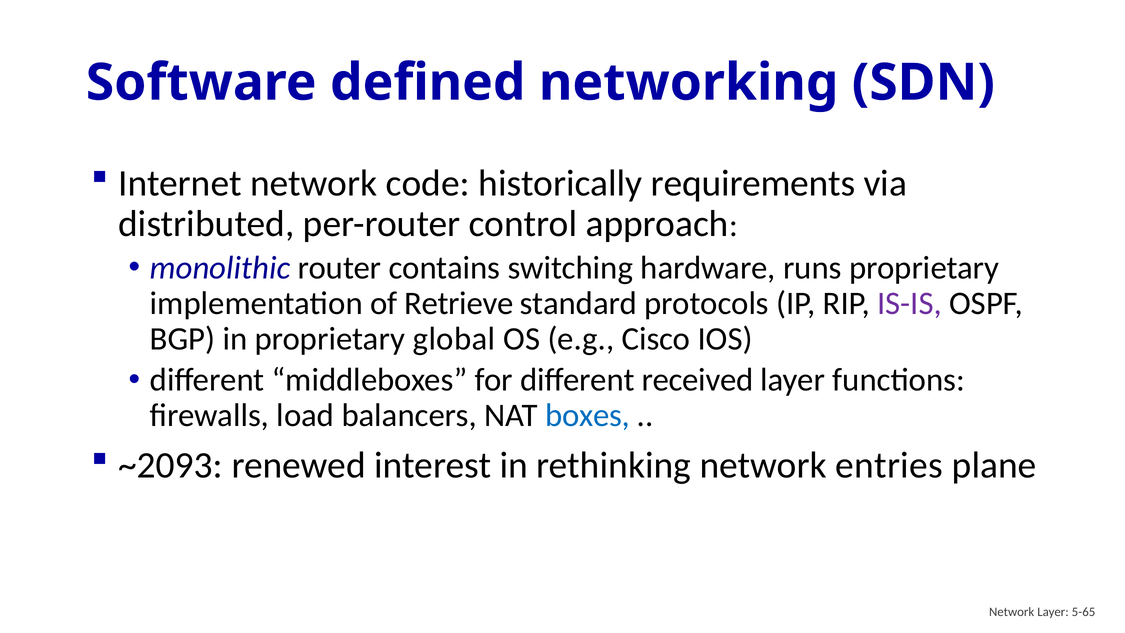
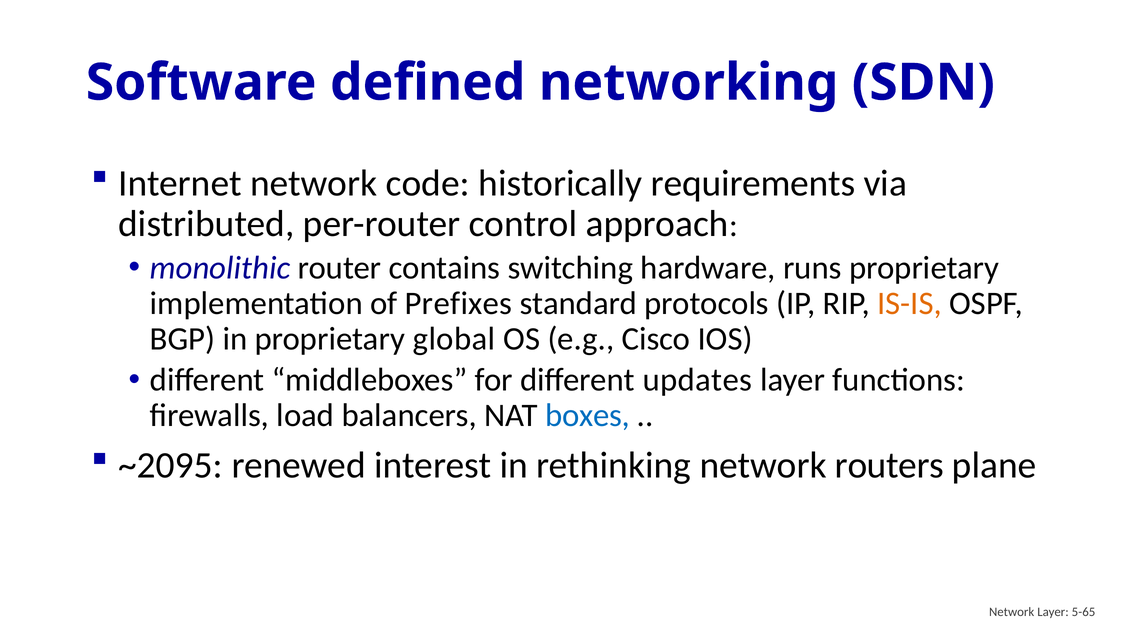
Retrieve: Retrieve -> Prefixes
IS-IS colour: purple -> orange
received: received -> updates
~2093: ~2093 -> ~2095
entries: entries -> routers
